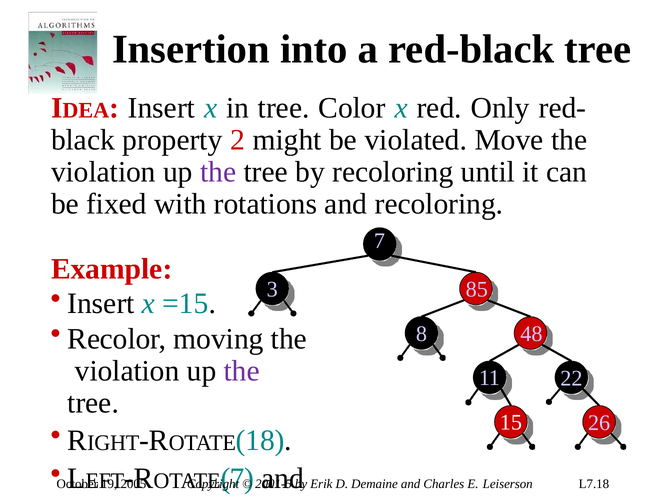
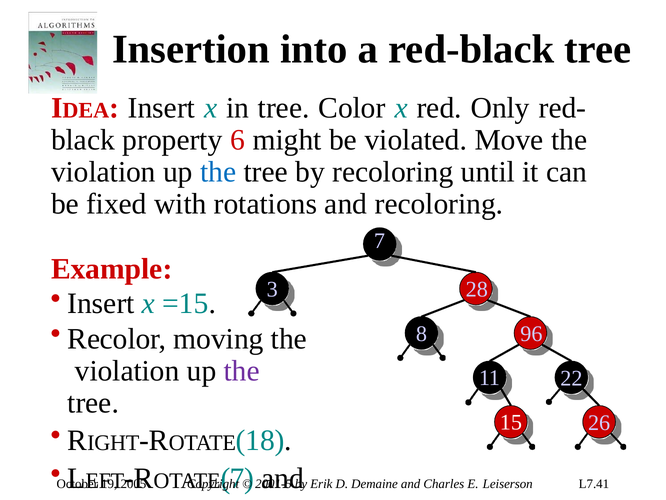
2: 2 -> 6
the at (218, 172) colour: purple -> blue
85: 85 -> 28
48: 48 -> 96
L7.18: L7.18 -> L7.41
